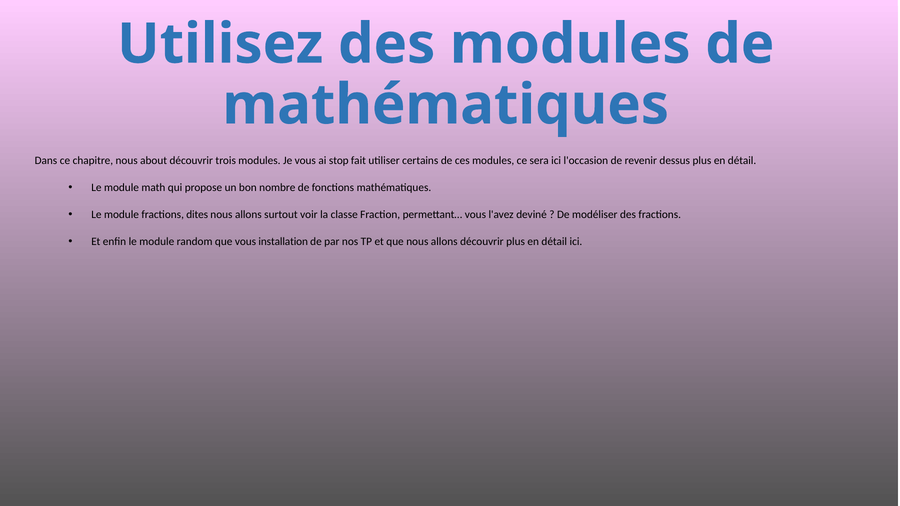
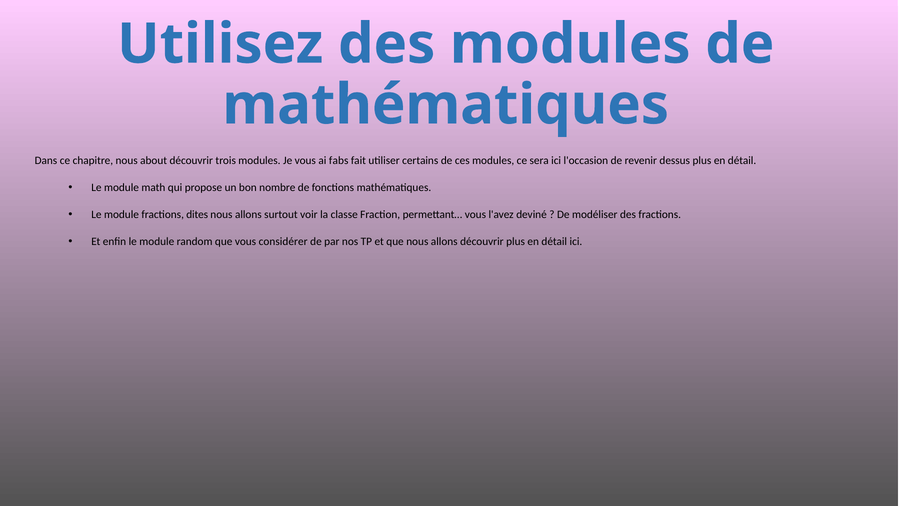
stop: stop -> fabs
installation: installation -> considérer
